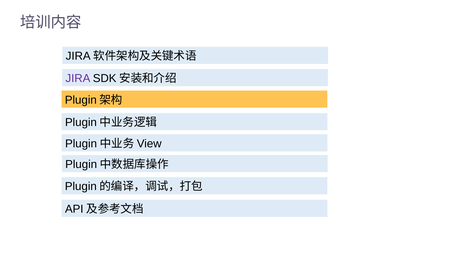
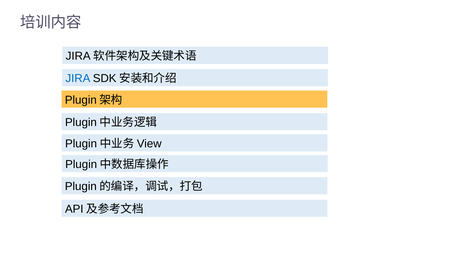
JIRA colour: purple -> blue
